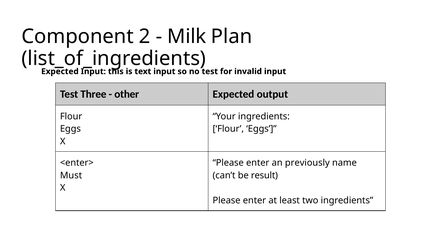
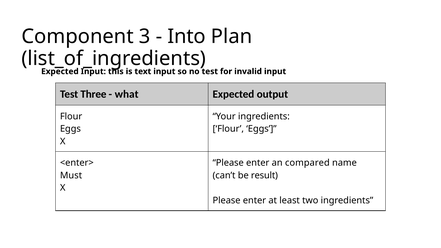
2: 2 -> 3
Milk: Milk -> Into
other: other -> what
previously: previously -> compared
